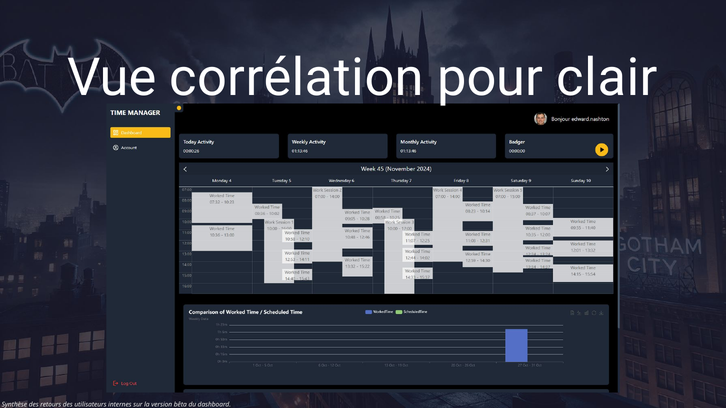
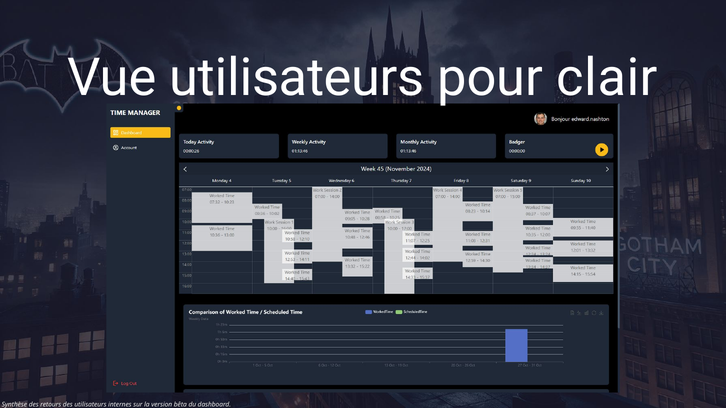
Vue corrélation: corrélation -> utilisateurs
